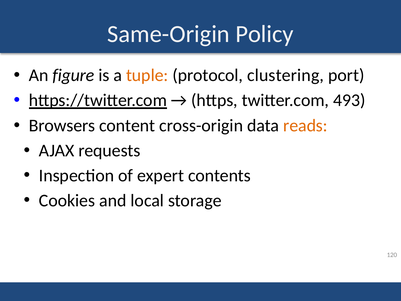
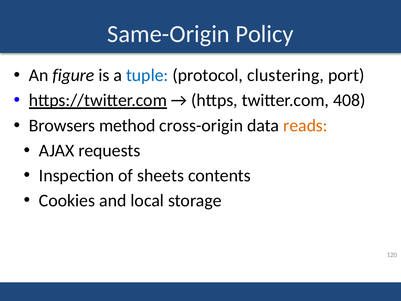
tuple colour: orange -> blue
493: 493 -> 408
content: content -> method
expert: expert -> sheets
